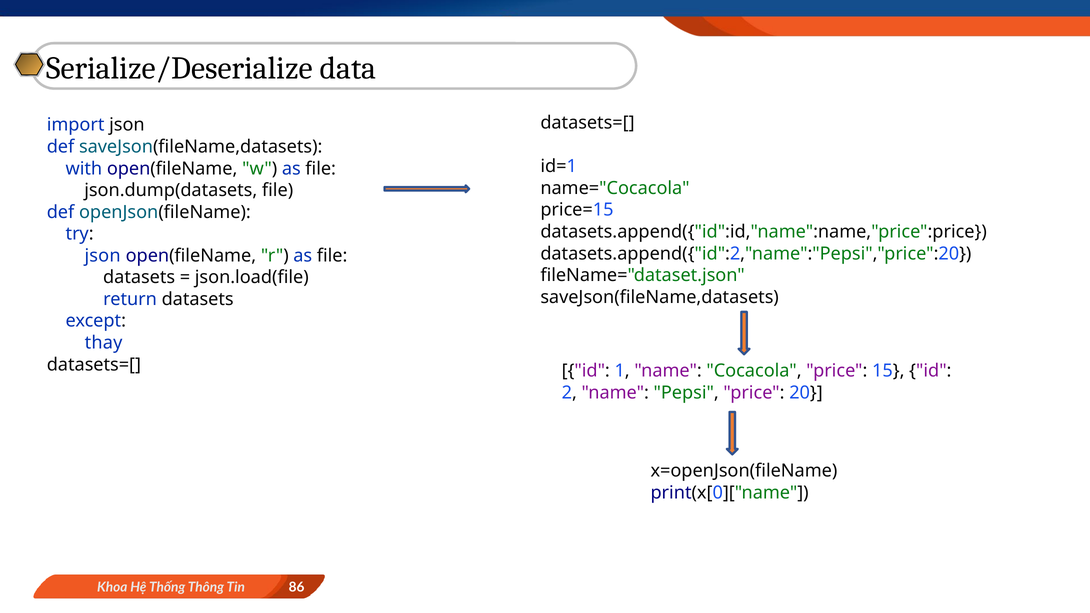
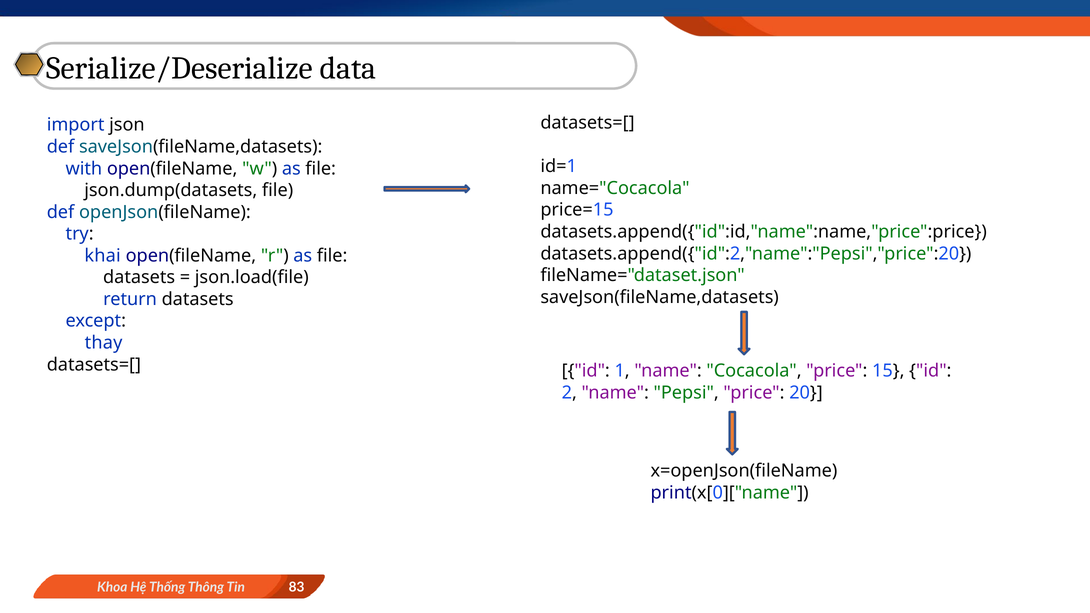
json at (103, 256): json -> khai
86: 86 -> 83
